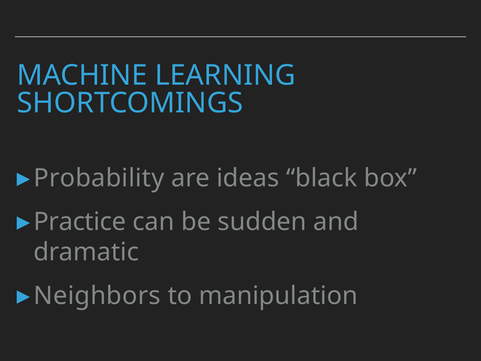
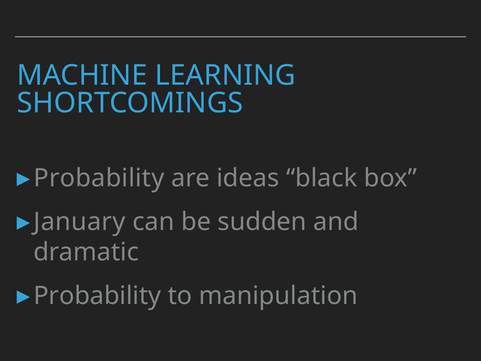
Practice: Practice -> January
Neighbors at (97, 296): Neighbors -> Probability
